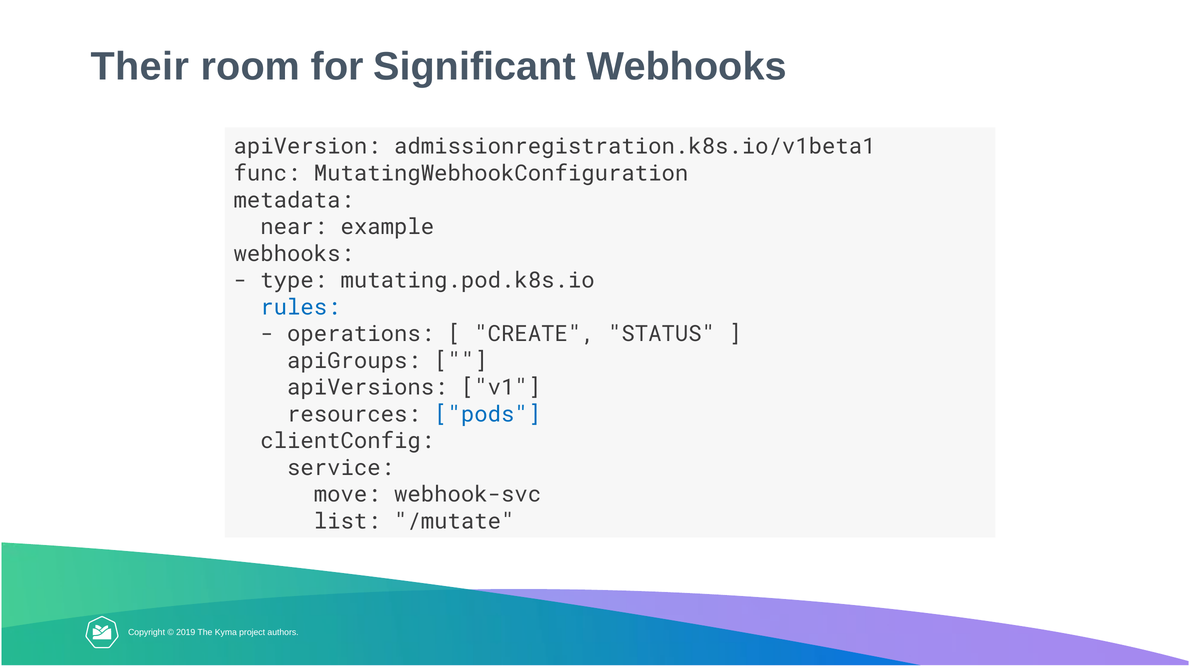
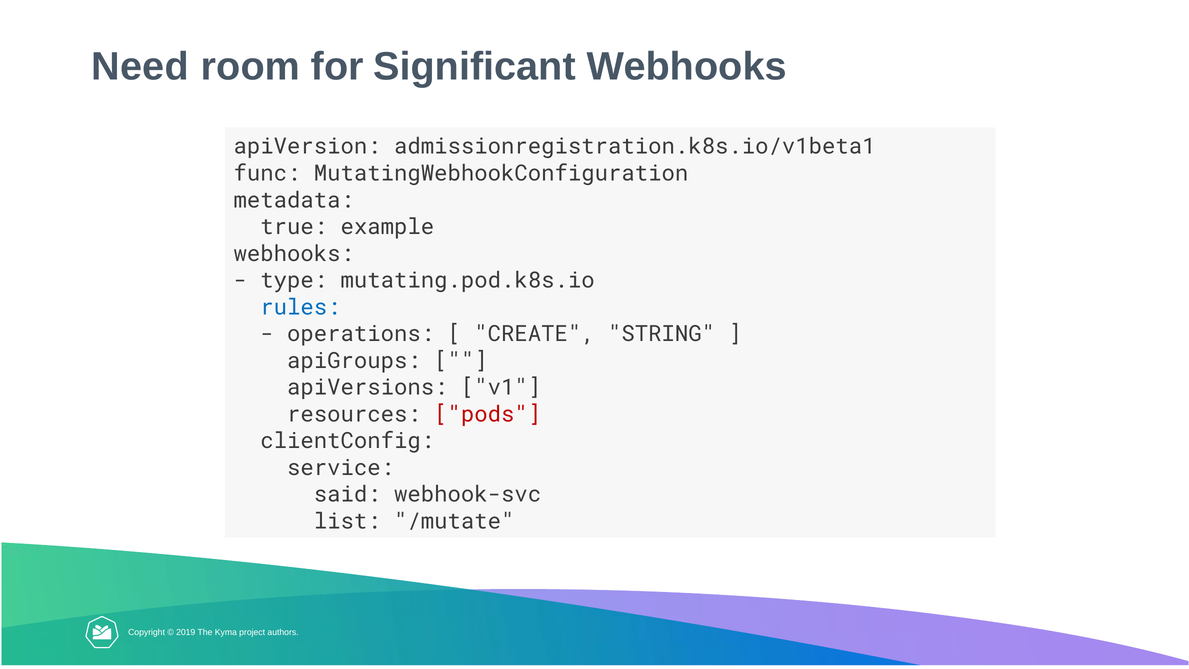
Their: Their -> Need
near: near -> true
STATUS: STATUS -> STRING
pods colour: blue -> red
move: move -> said
